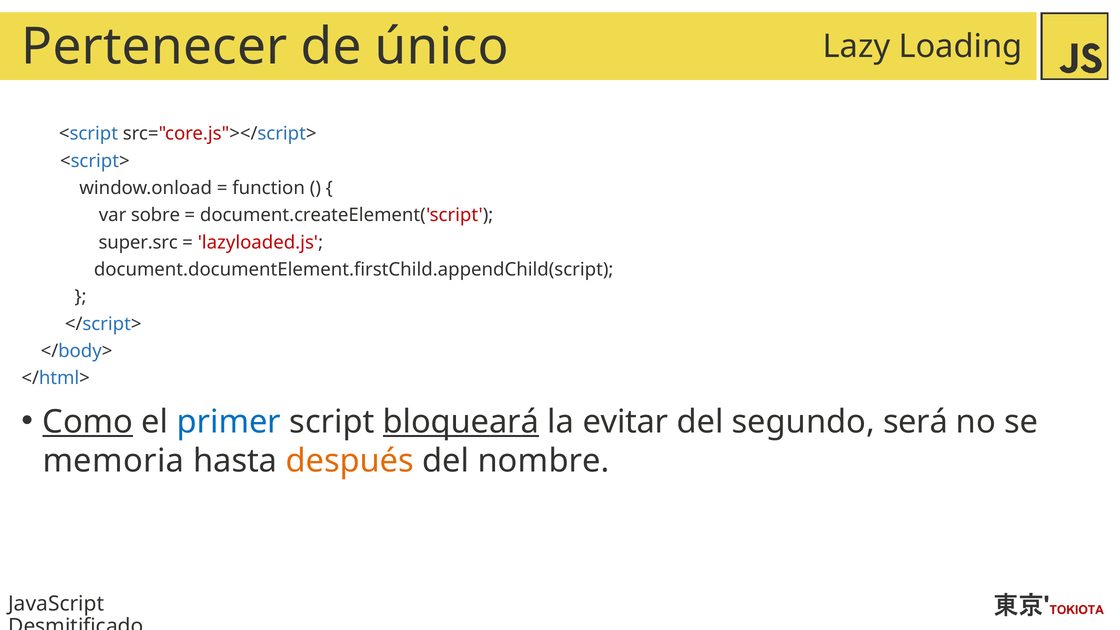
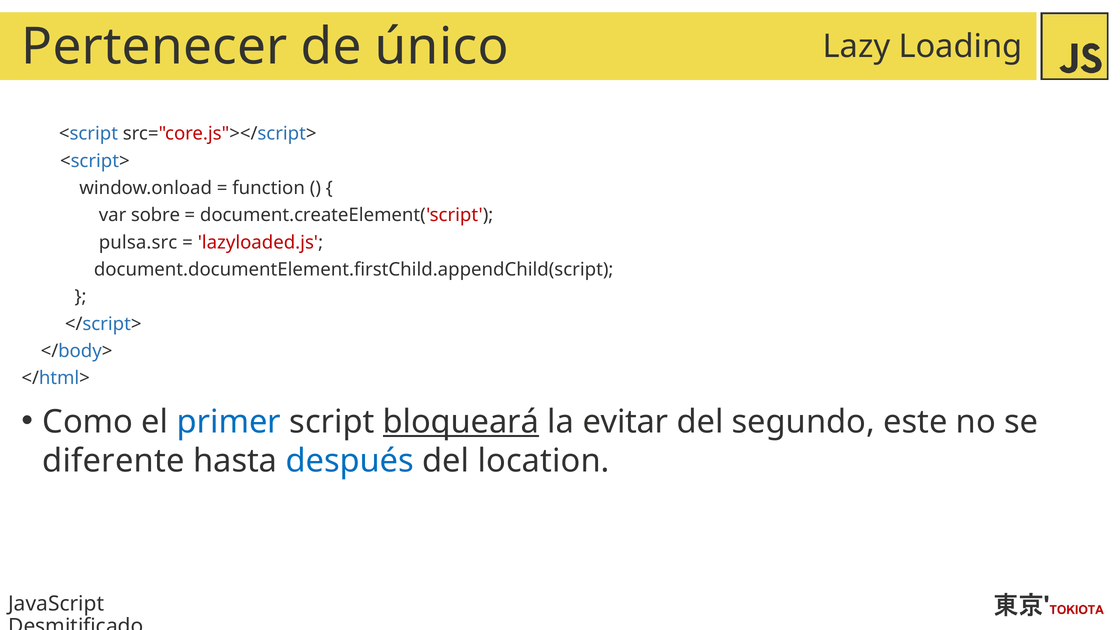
super.src: super.src -> pulsa.src
Como underline: present -> none
será: será -> este
memoria: memoria -> diferente
después colour: orange -> blue
nombre: nombre -> location
